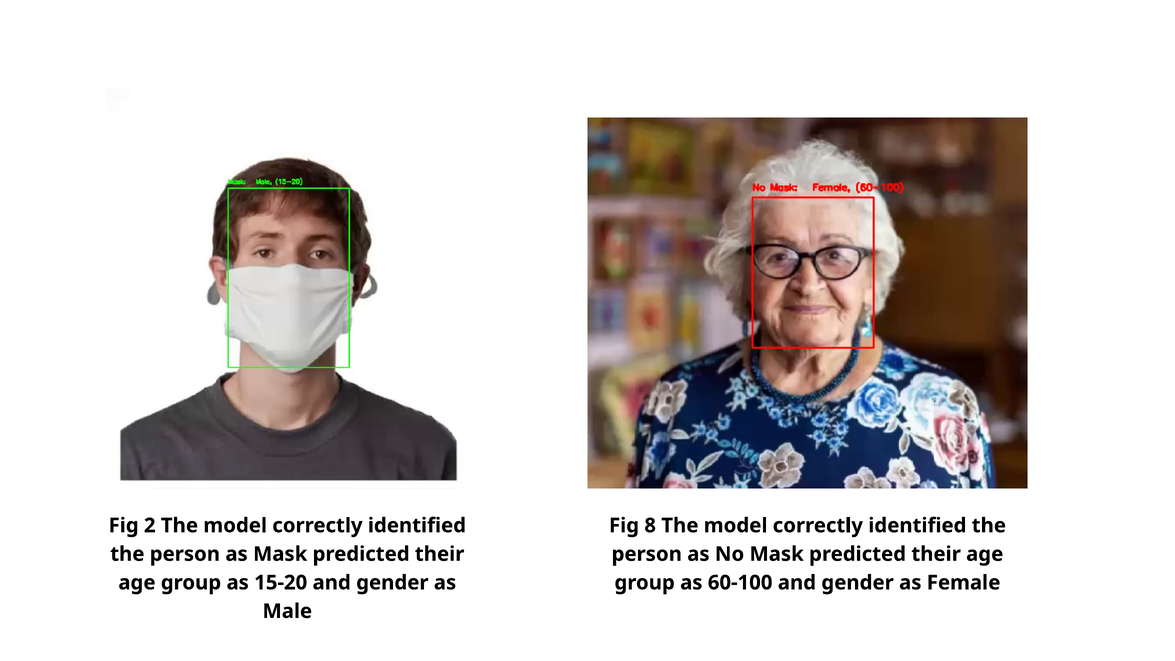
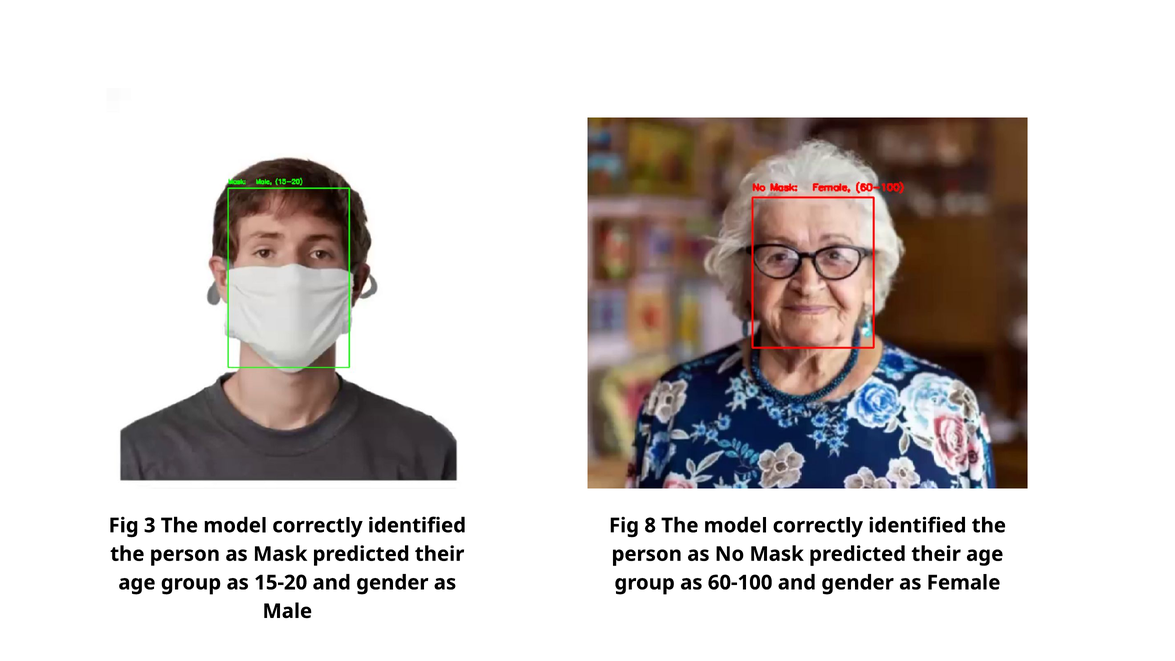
2: 2 -> 3
